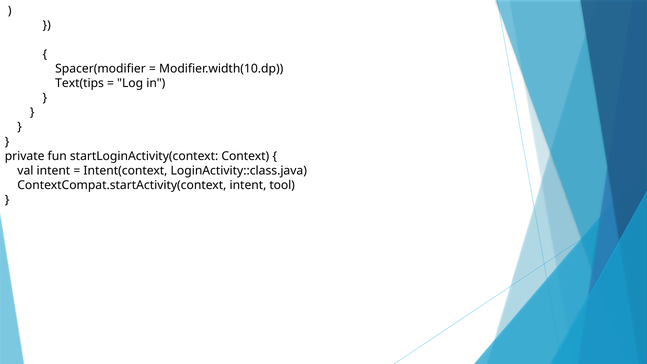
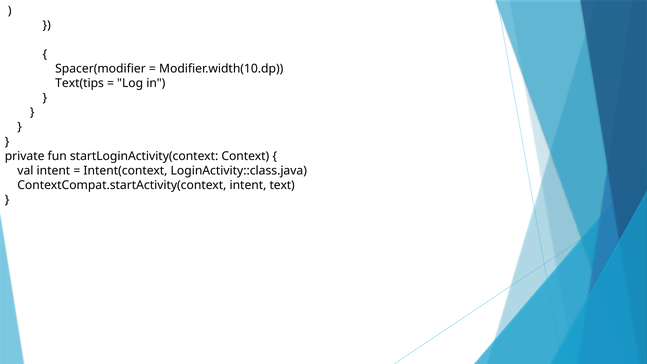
tool: tool -> text
